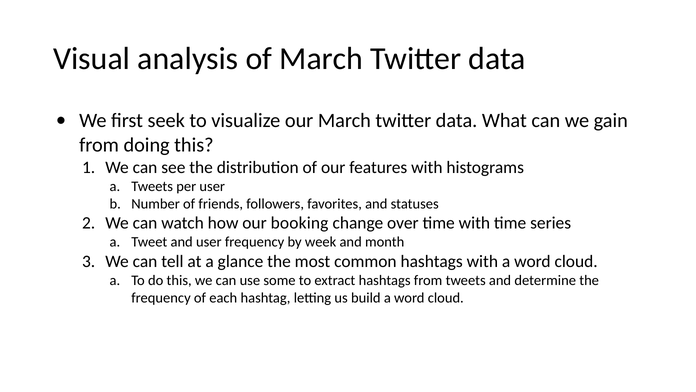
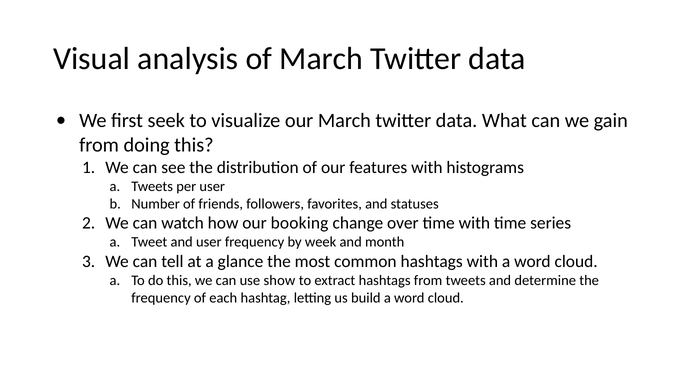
some: some -> show
